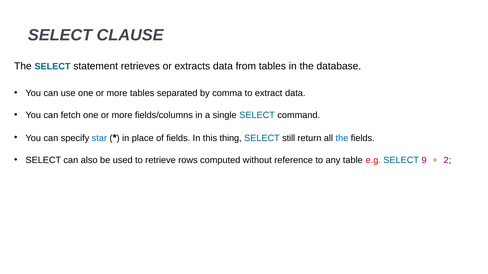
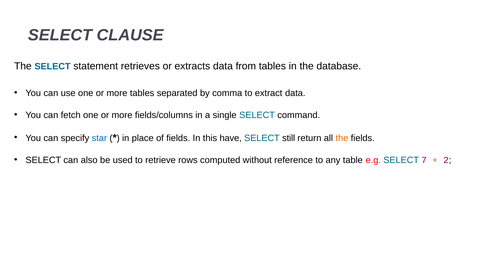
thing: thing -> have
the at (342, 138) colour: blue -> orange
9: 9 -> 7
